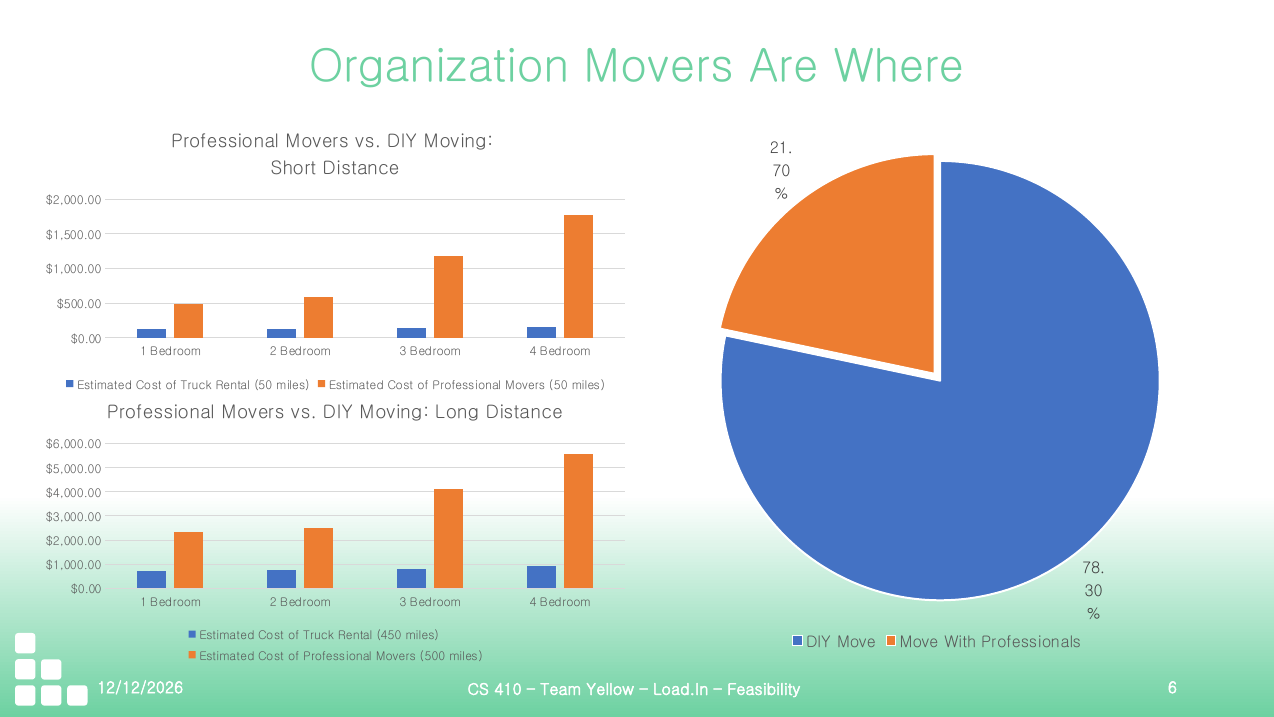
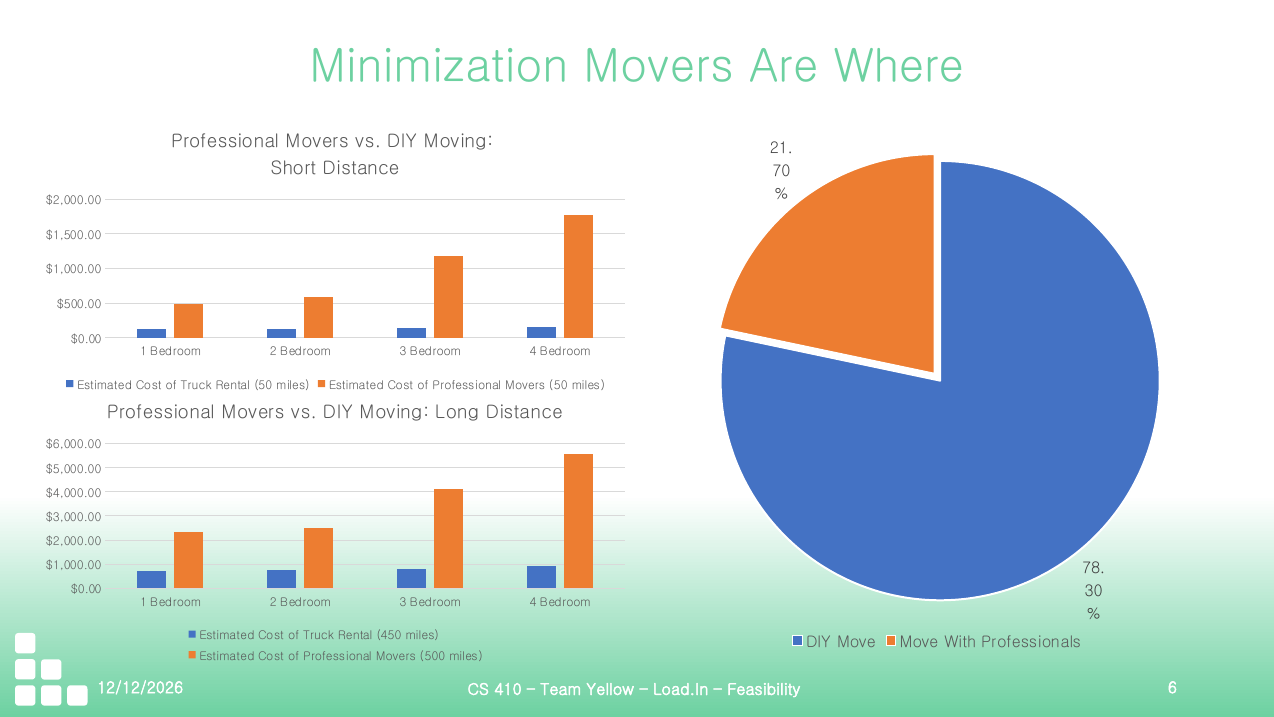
Organization: Organization -> Minimization
